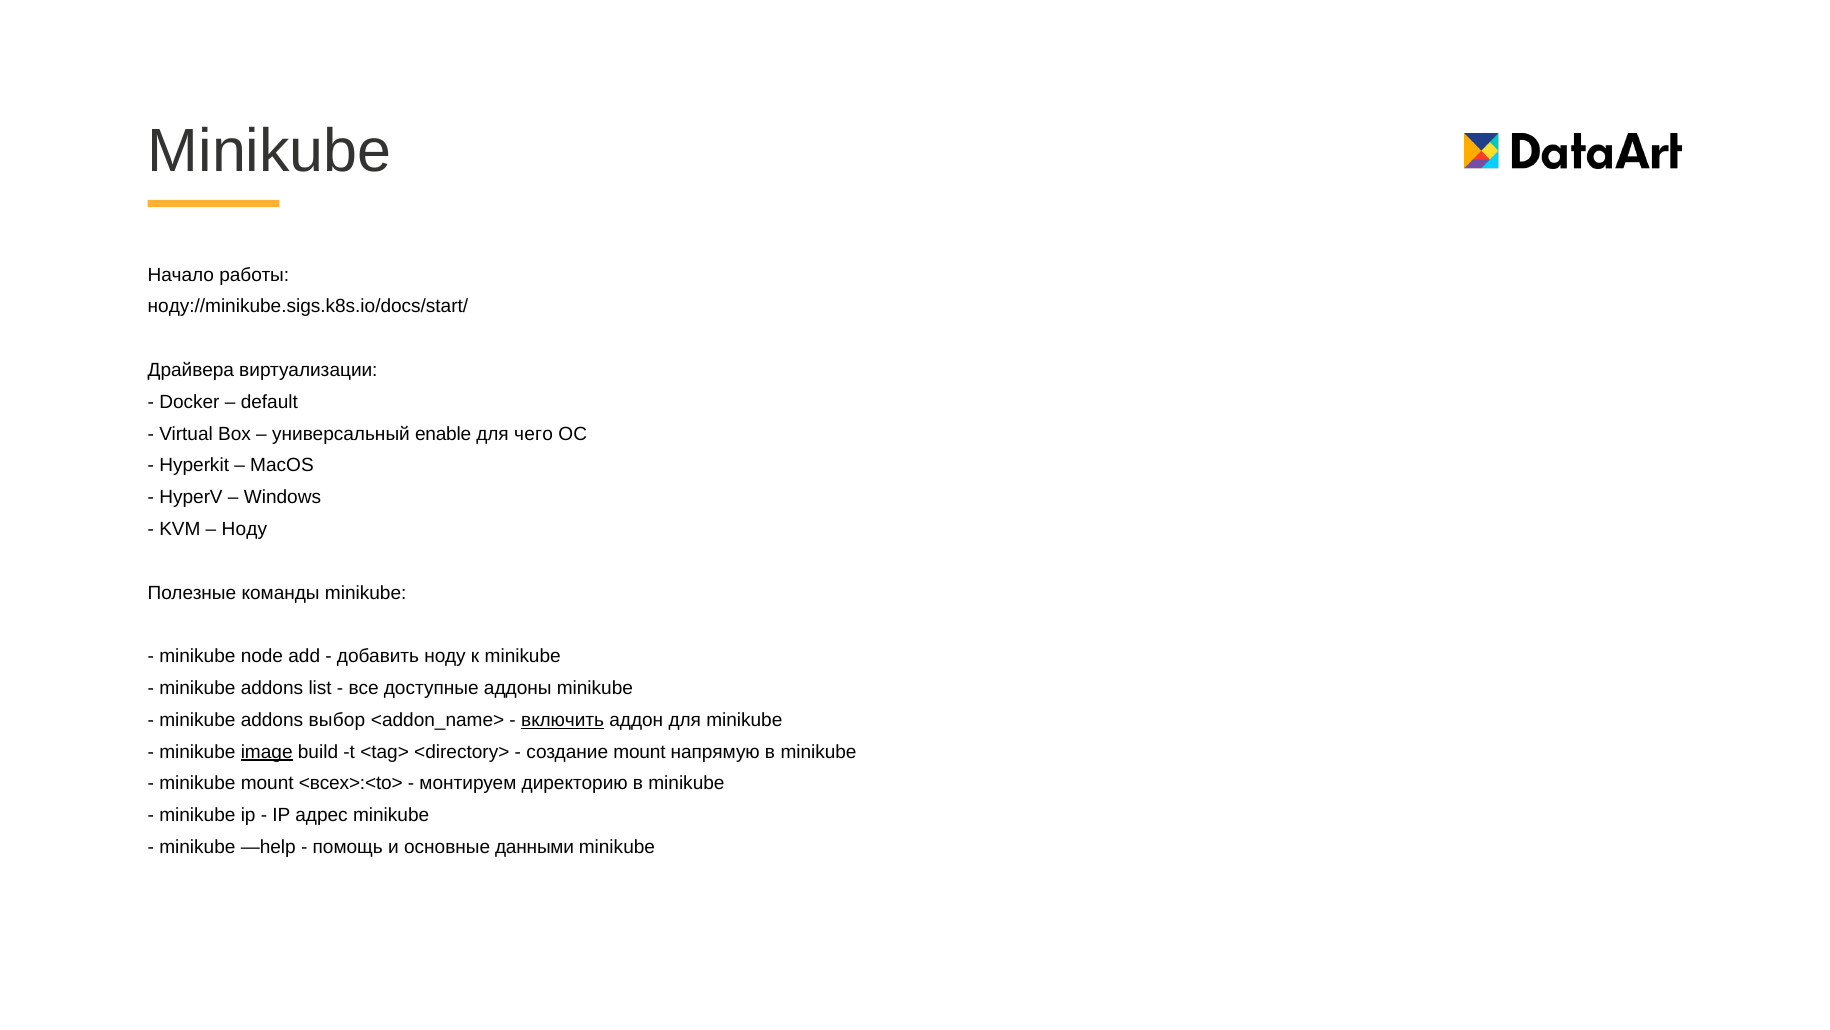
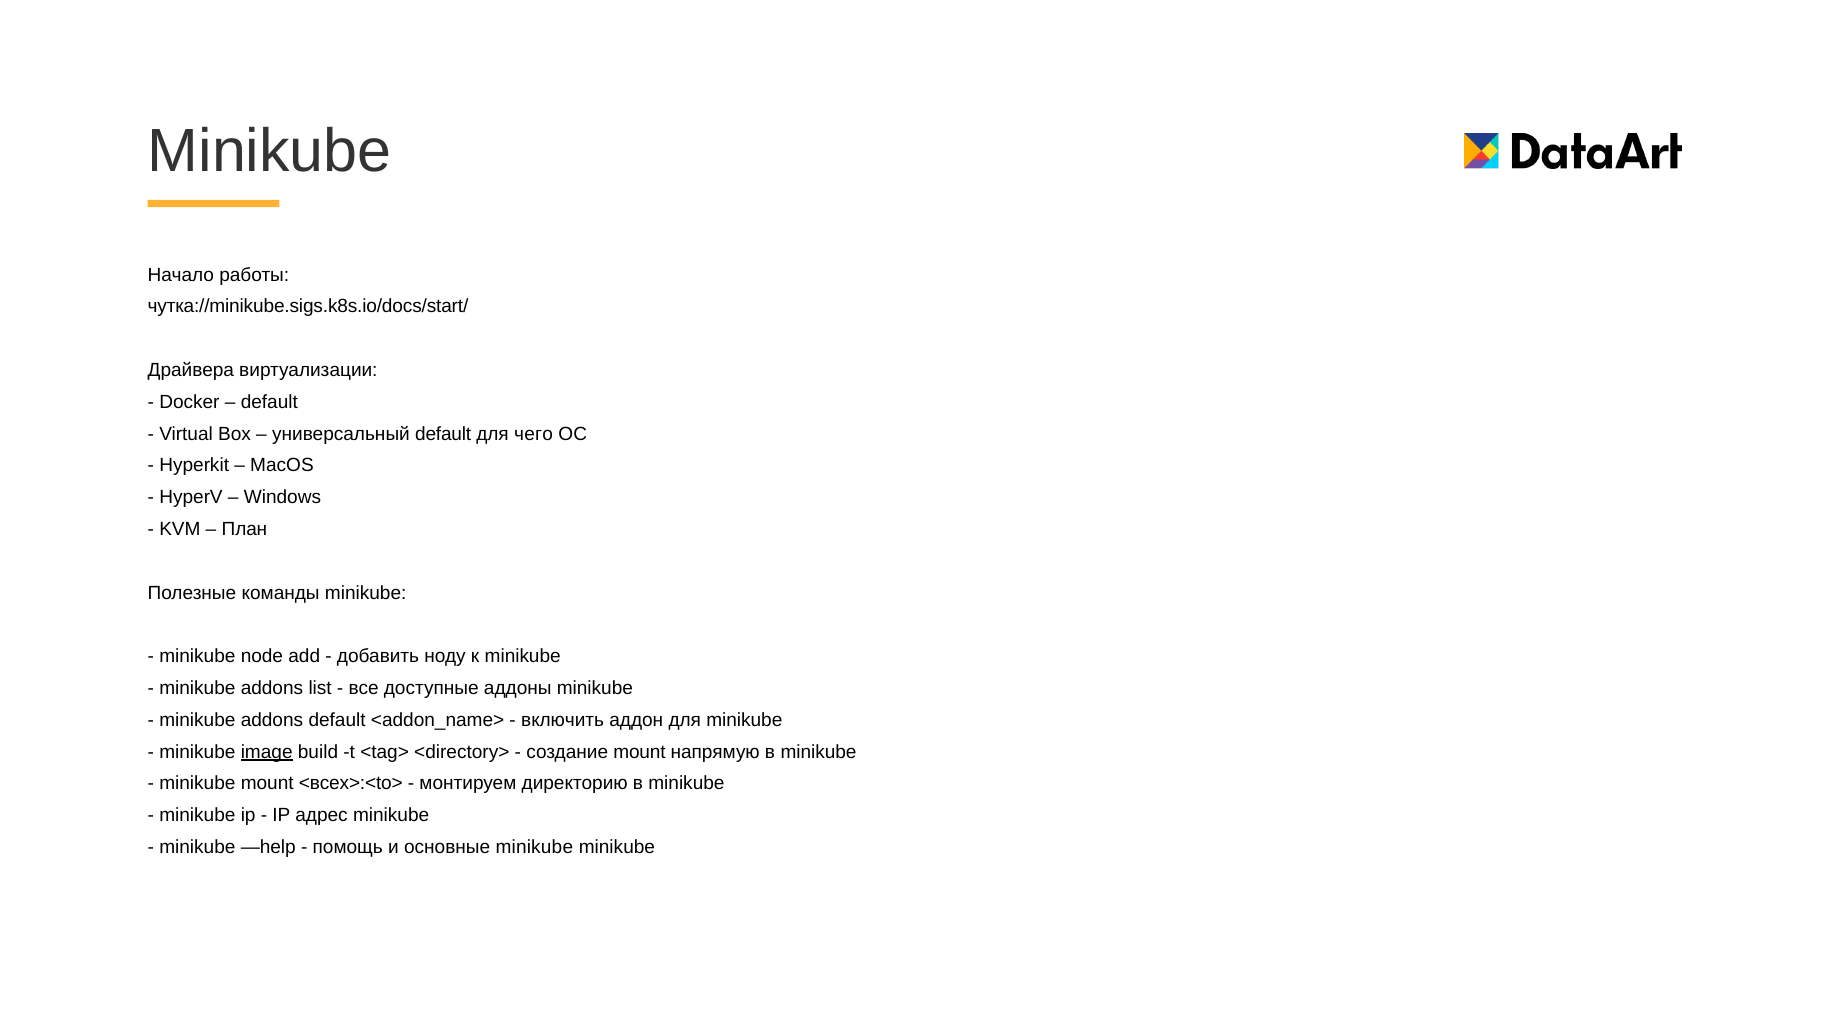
ноду://minikube.sigs.k8s.io/docs/start/: ноду://minikube.sigs.k8s.io/docs/start/ -> чутка://minikube.sigs.k8s.io/docs/start/
универсальный enable: enable -> default
Ноду at (244, 529): Ноду -> План
addons выбор: выбор -> default
включить underline: present -> none
основные данными: данными -> minikube
